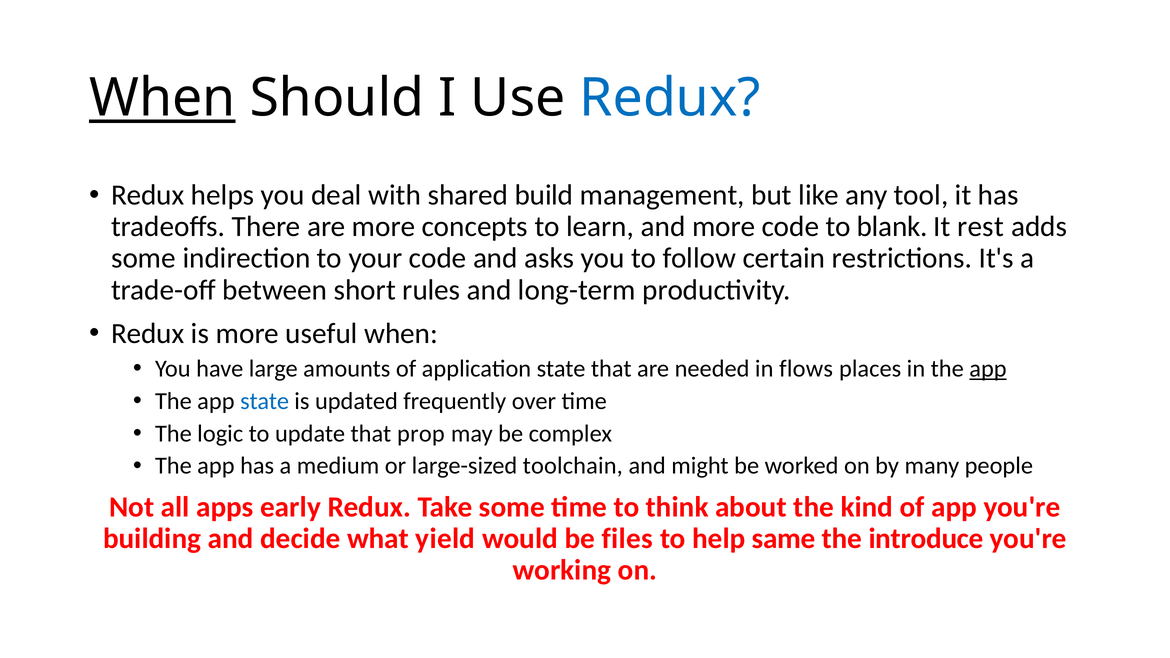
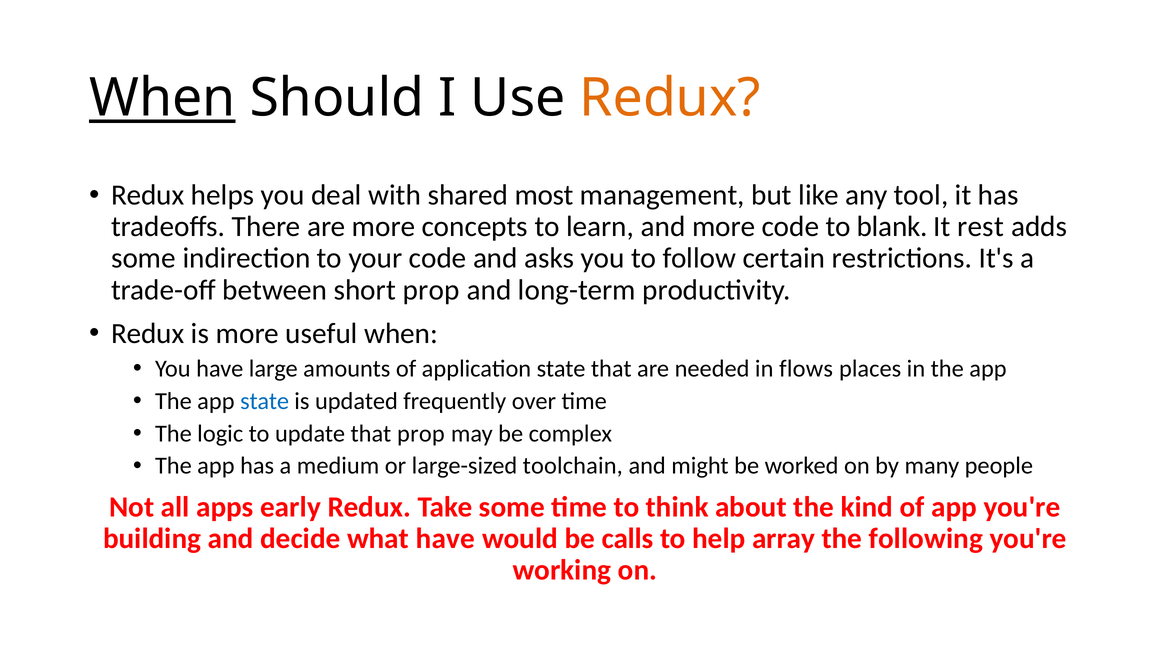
Redux at (670, 98) colour: blue -> orange
build: build -> most
short rules: rules -> prop
app at (988, 369) underline: present -> none
what yield: yield -> have
files: files -> calls
same: same -> array
introduce: introduce -> following
